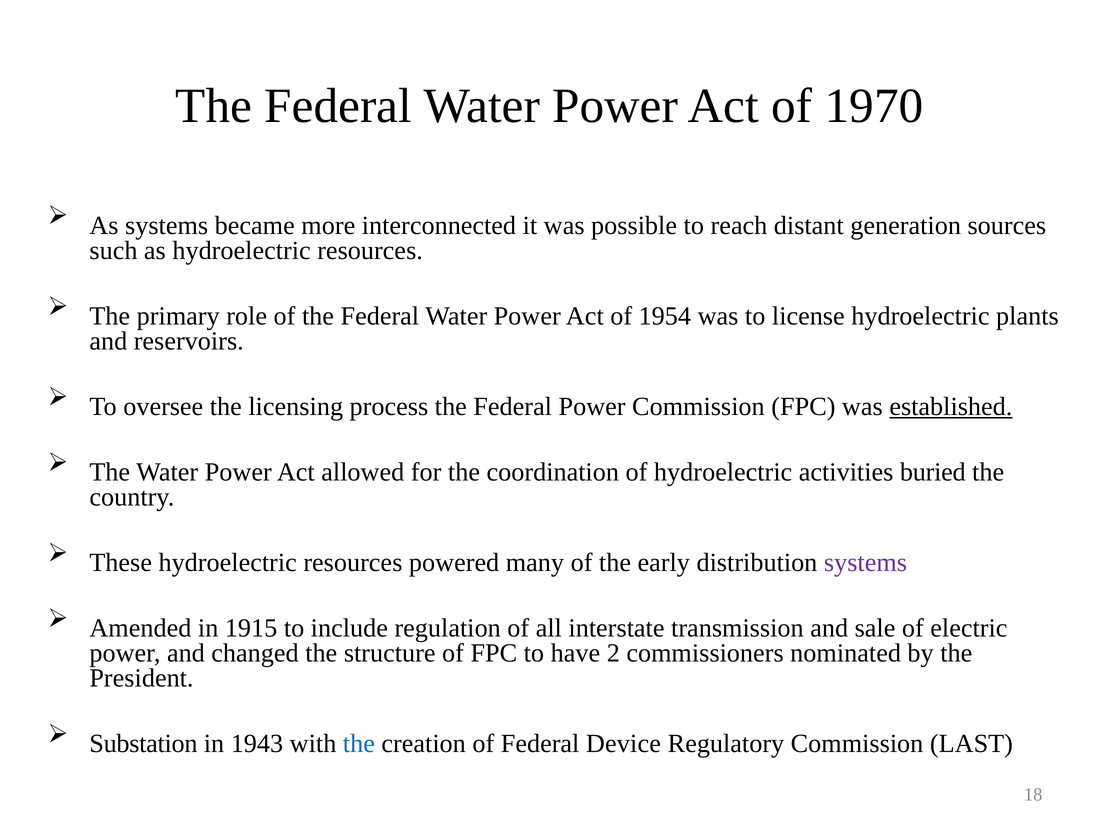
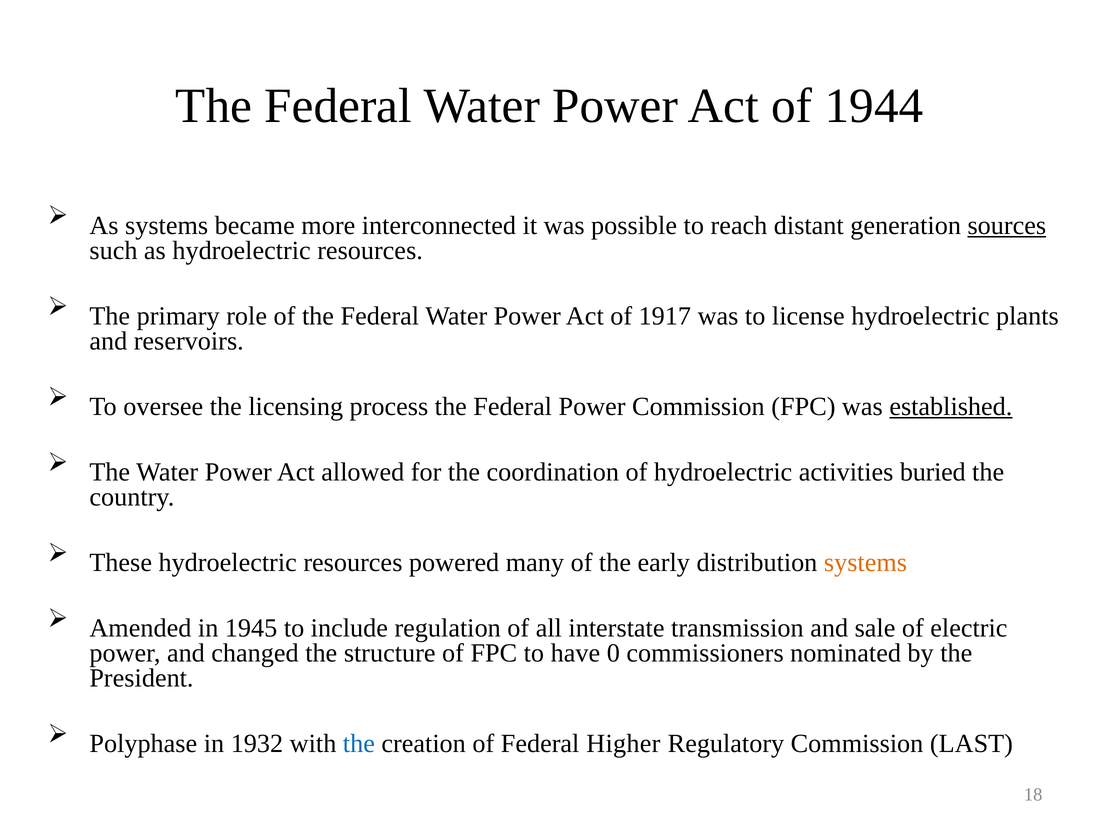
1970: 1970 -> 1944
sources underline: none -> present
1954: 1954 -> 1917
systems at (865, 562) colour: purple -> orange
1915: 1915 -> 1945
2: 2 -> 0
Substation: Substation -> Polyphase
1943: 1943 -> 1932
Device: Device -> Higher
